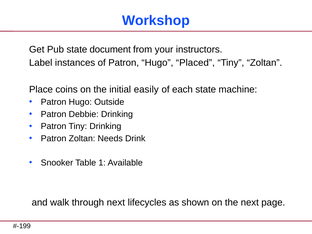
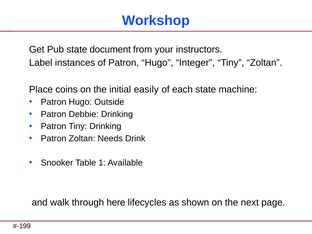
Placed: Placed -> Integer
through next: next -> here
